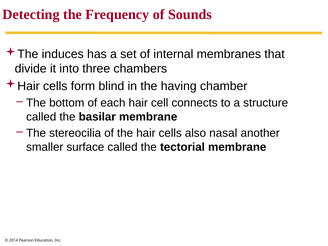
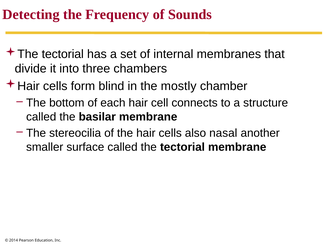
induces at (63, 54): induces -> tectorial
having: having -> mostly
